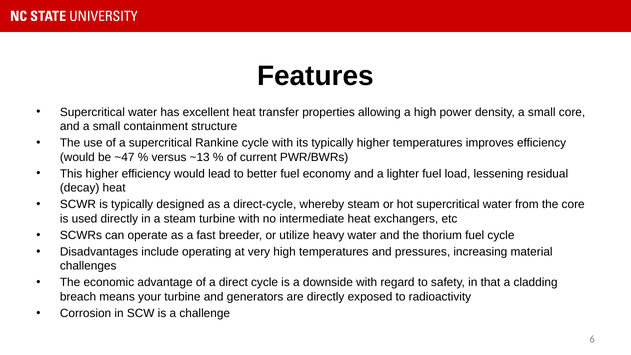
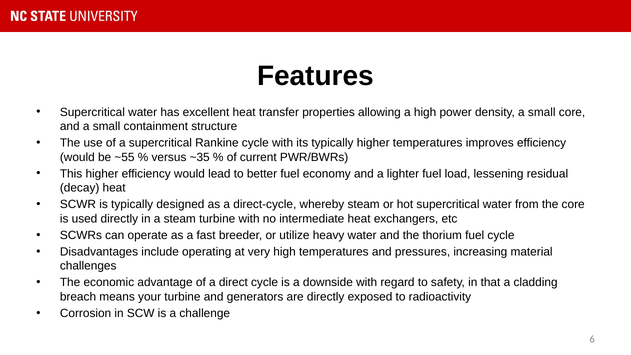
~47: ~47 -> ~55
~13: ~13 -> ~35
